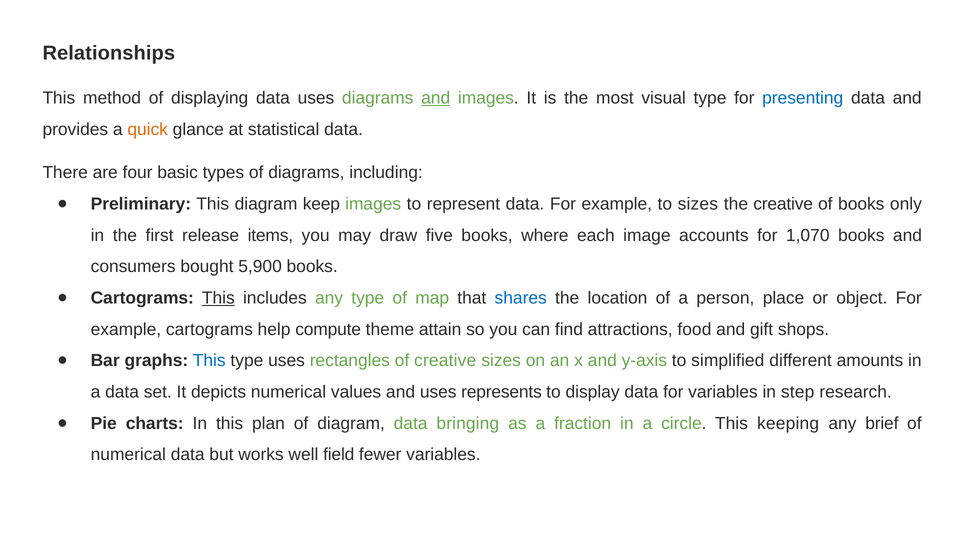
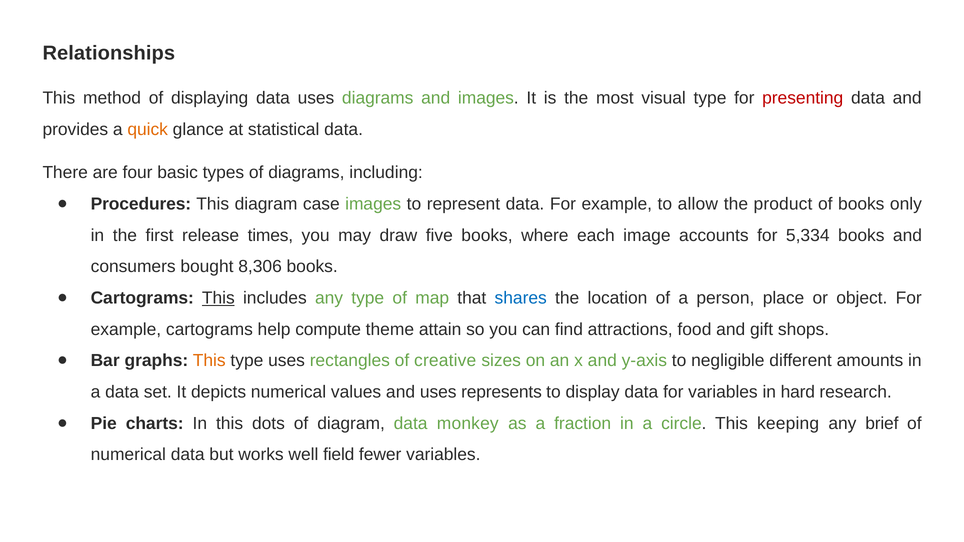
and at (436, 98) underline: present -> none
presenting colour: blue -> red
Preliminary: Preliminary -> Procedures
keep: keep -> case
to sizes: sizes -> allow
the creative: creative -> product
items: items -> times
1,070: 1,070 -> 5,334
5,900: 5,900 -> 8,306
This at (209, 361) colour: blue -> orange
simplified: simplified -> negligible
step: step -> hard
plan: plan -> dots
bringing: bringing -> monkey
